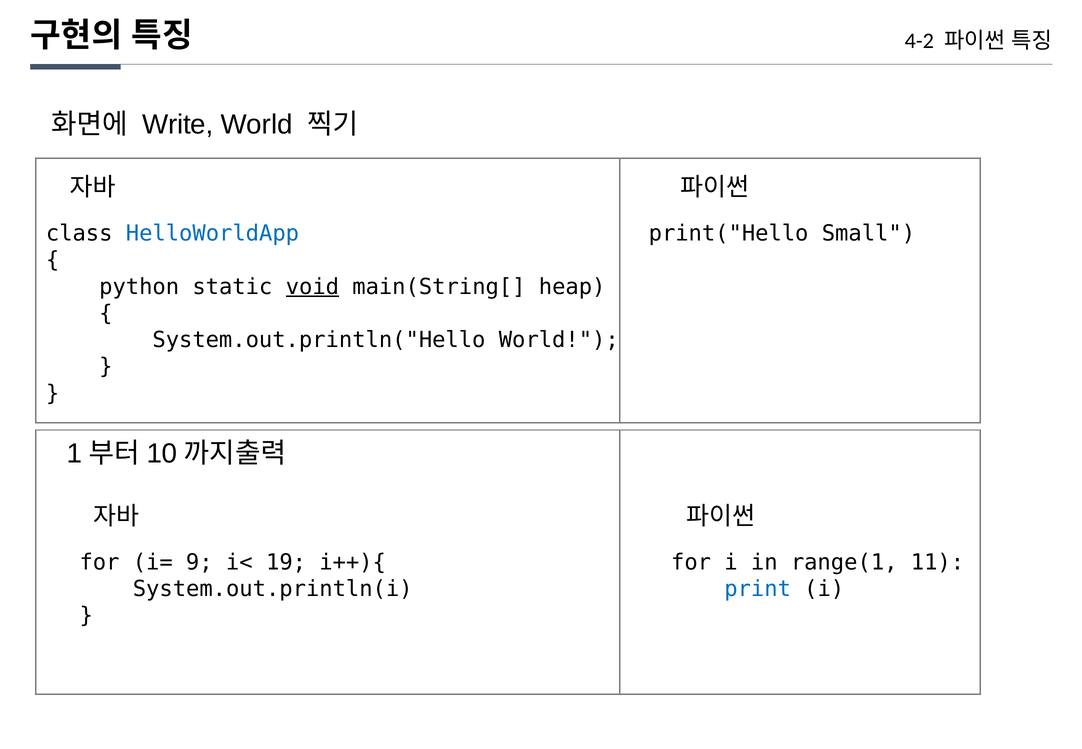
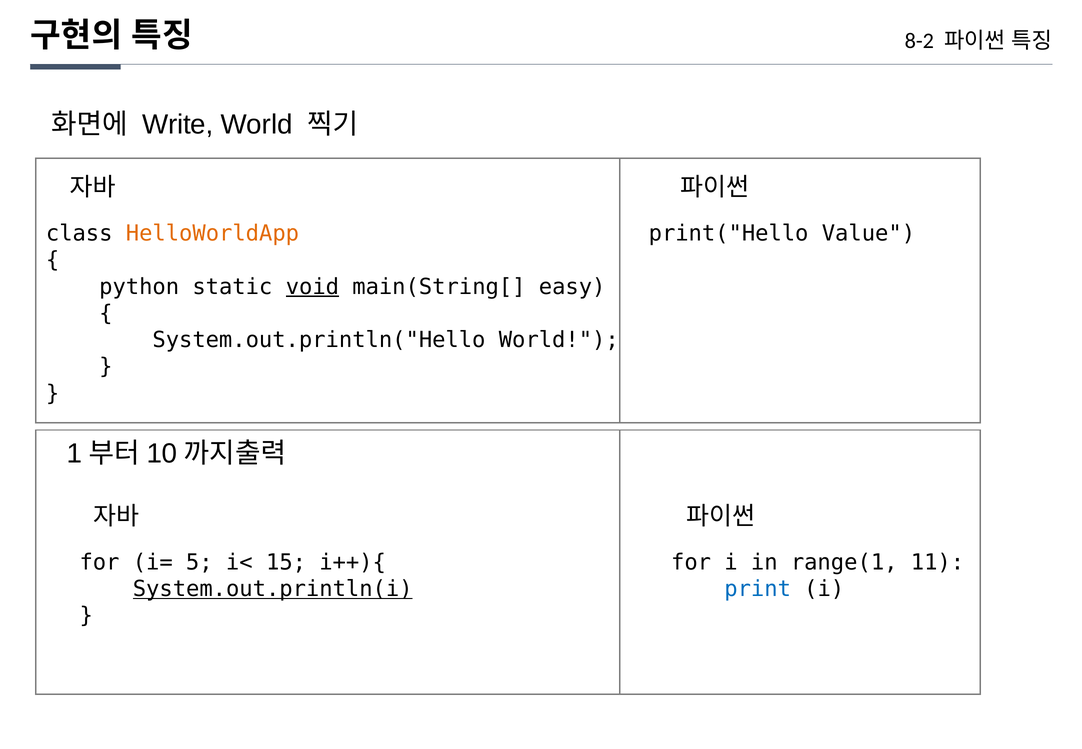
4-2: 4-2 -> 8-2
HelloWorldApp colour: blue -> orange
Small: Small -> Value
heap: heap -> easy
9: 9 -> 5
19: 19 -> 15
System.out.println(i underline: none -> present
